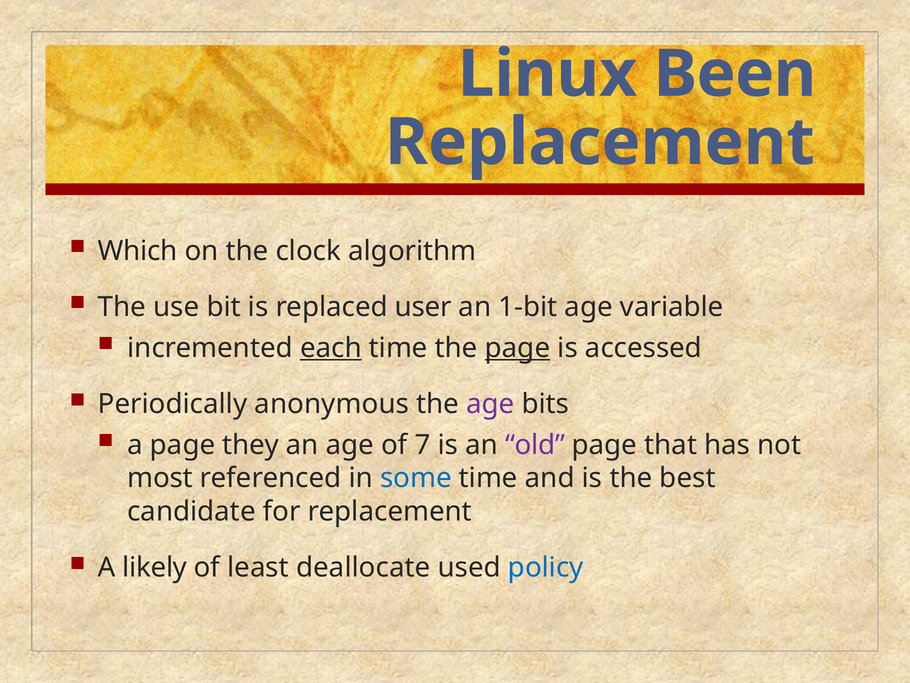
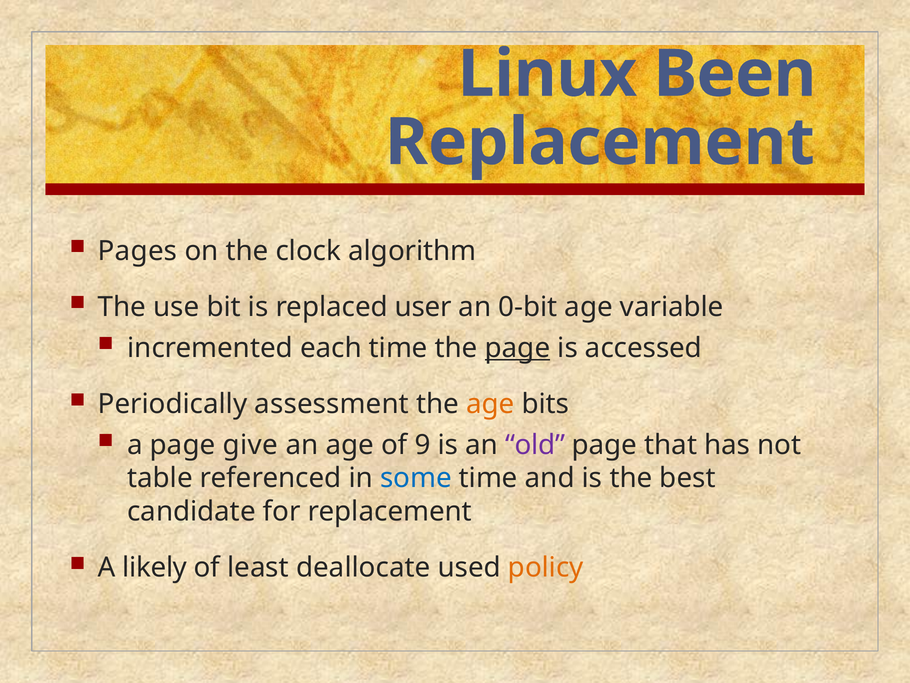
Which: Which -> Pages
1-bit: 1-bit -> 0-bit
each underline: present -> none
anonymous: anonymous -> assessment
age at (490, 404) colour: purple -> orange
they: they -> give
7: 7 -> 9
most: most -> table
policy colour: blue -> orange
